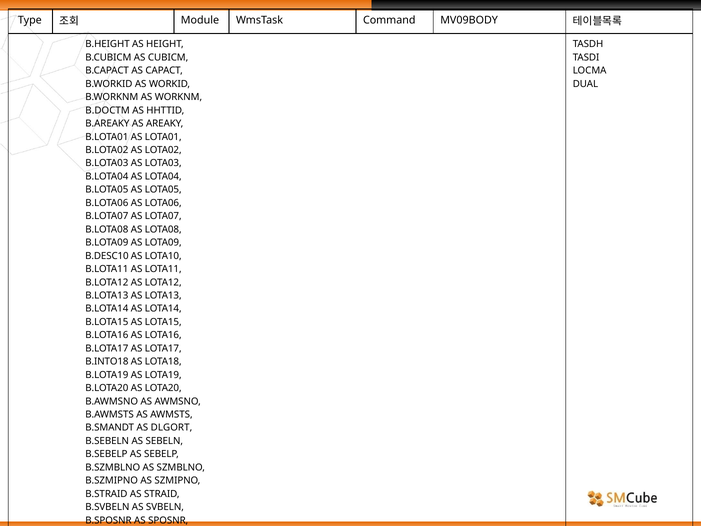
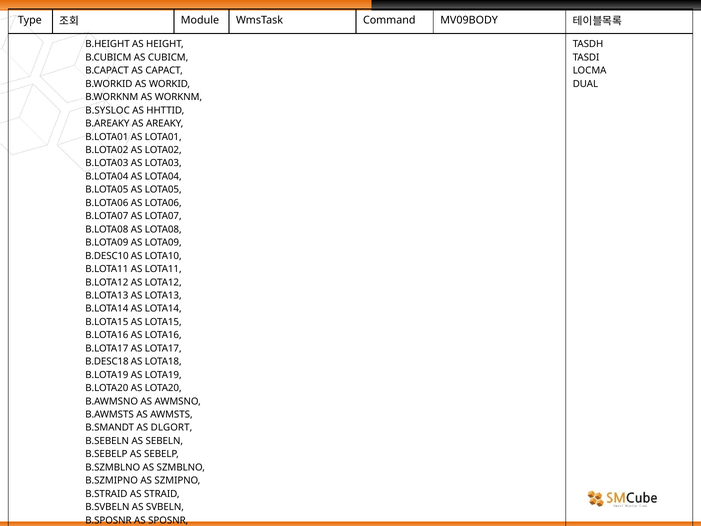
B.DOCTM: B.DOCTM -> B.SYSLOC
B.INTO18: B.INTO18 -> B.DESC18
